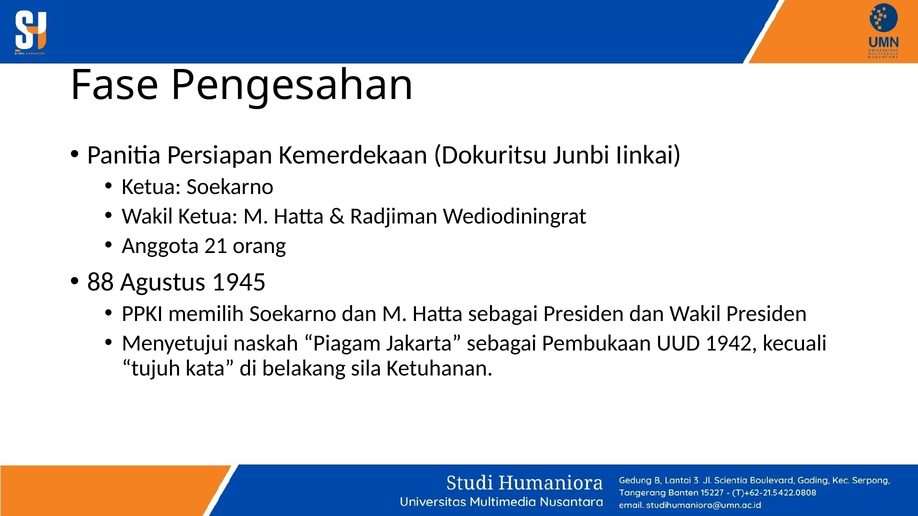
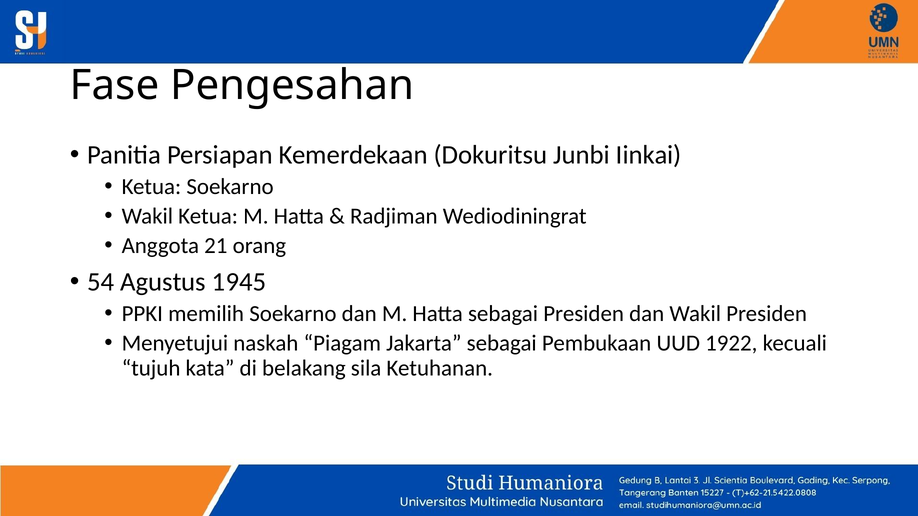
88: 88 -> 54
1942: 1942 -> 1922
